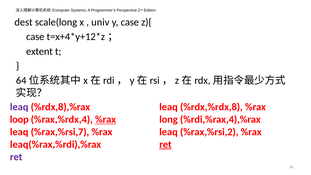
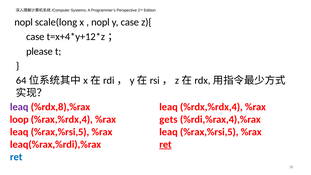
dest at (24, 22): dest -> nopl
univ at (100, 22): univ -> nopl
extent: extent -> please
%rdx,%rdx,8: %rdx,%rdx,8 -> %rdx,%rdx,4
%rax at (106, 119) underline: present -> none
long: long -> gets
%rax,%rsi,7 at (60, 132): %rax,%rsi,7 -> %rax,%rsi,5
%rax,%rsi,2 at (209, 132): %rax,%rsi,2 -> %rax,%rsi,5
ret at (16, 157) colour: purple -> blue
